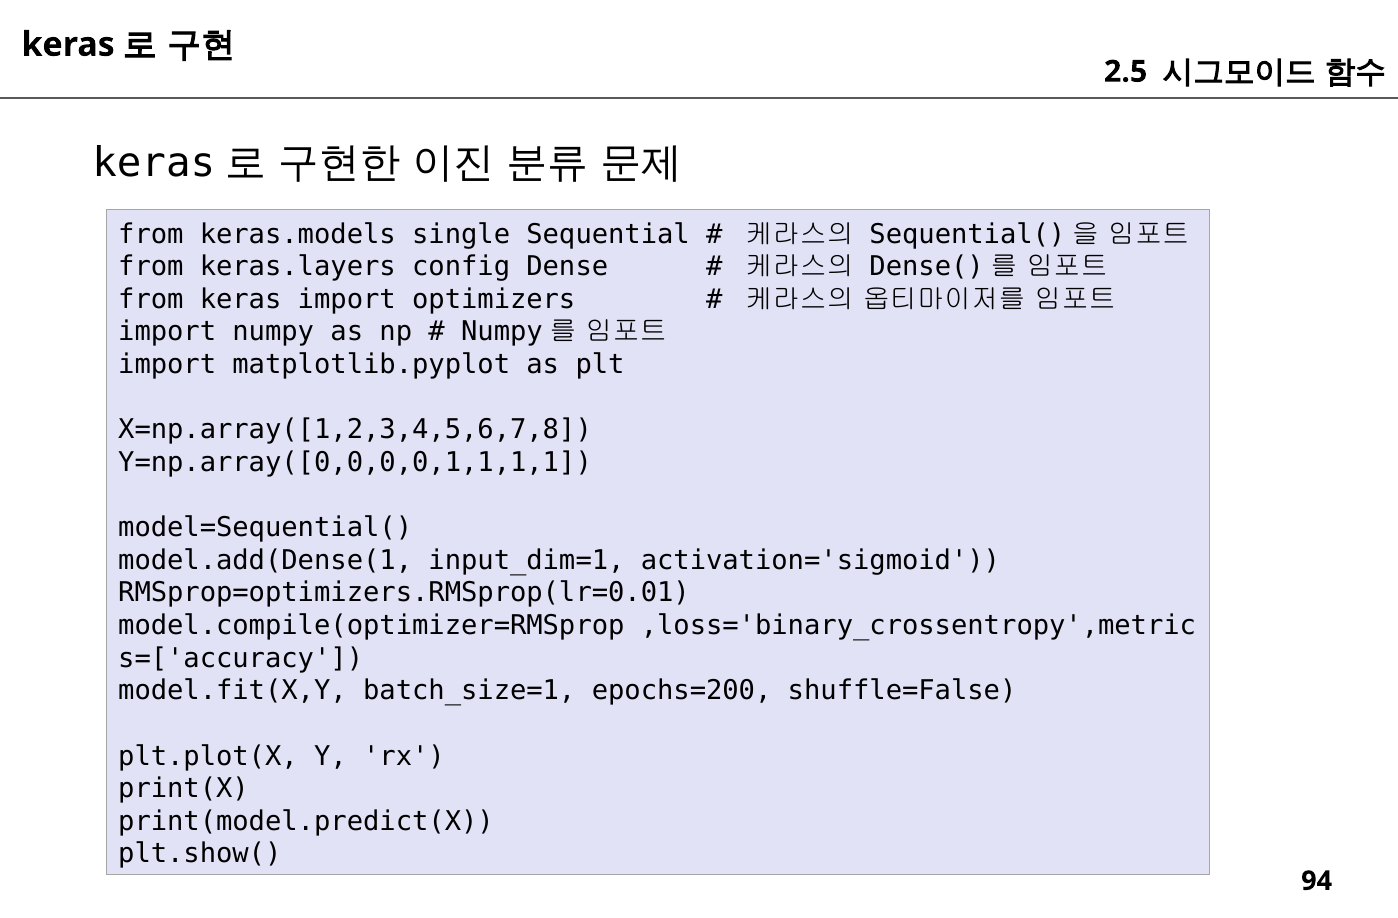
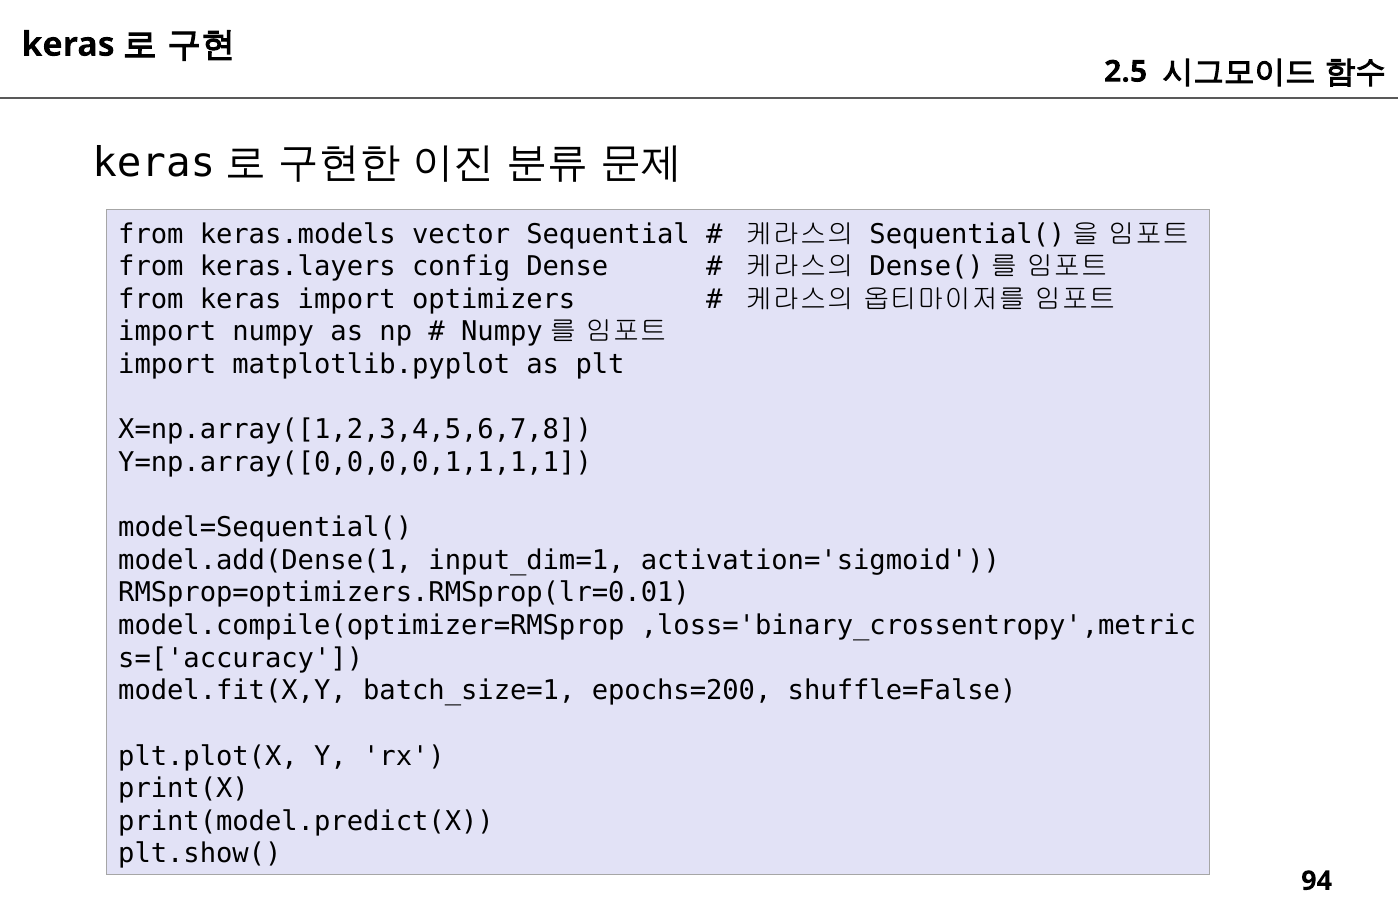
single: single -> vector
